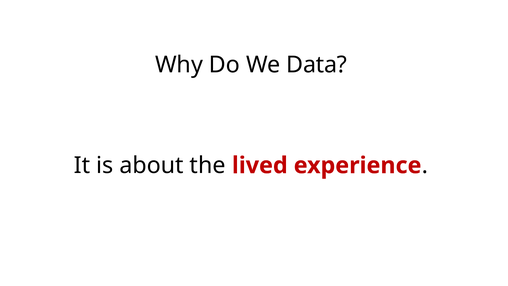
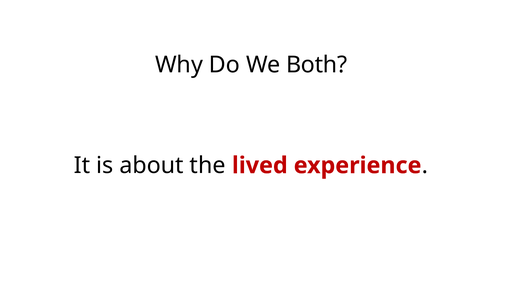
Data: Data -> Both
